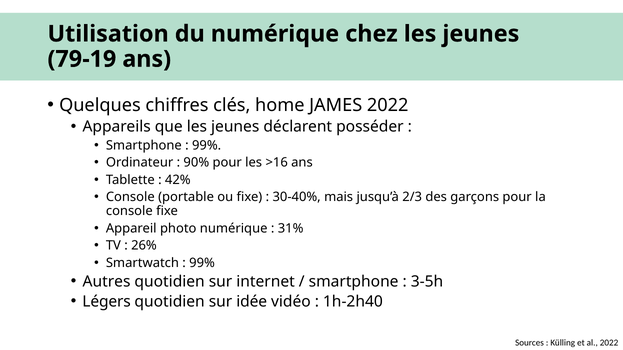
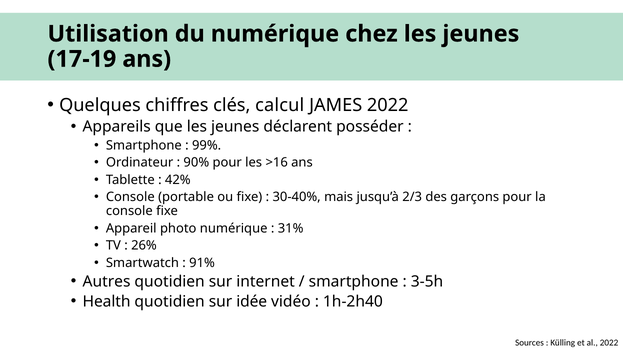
79-19: 79-19 -> 17-19
home: home -> calcul
99% at (202, 263): 99% -> 91%
Légers: Légers -> Health
